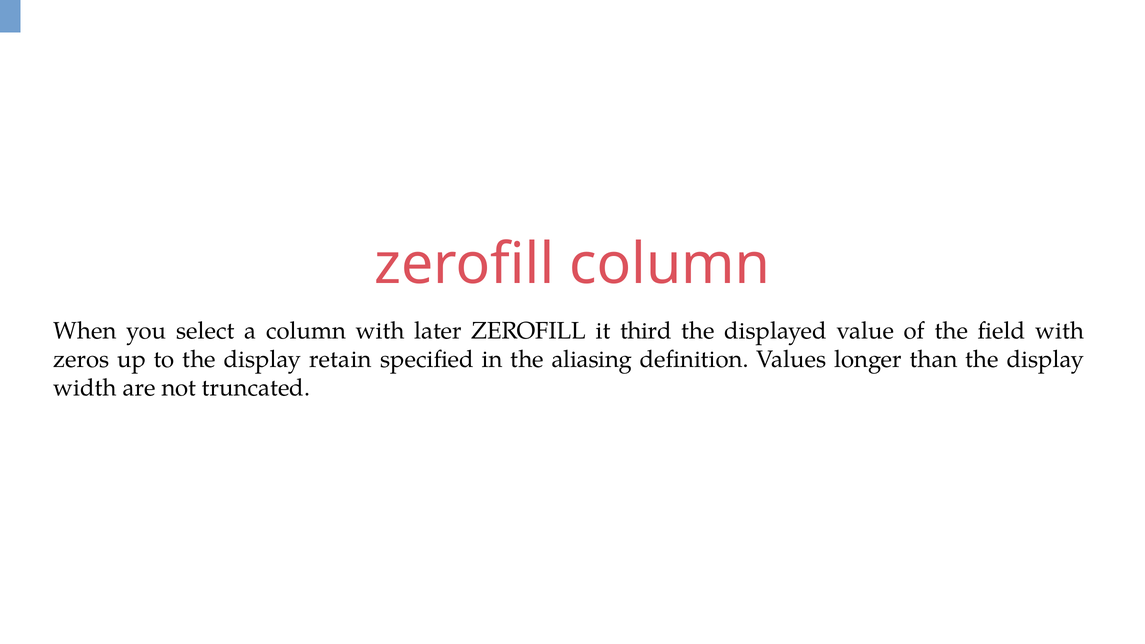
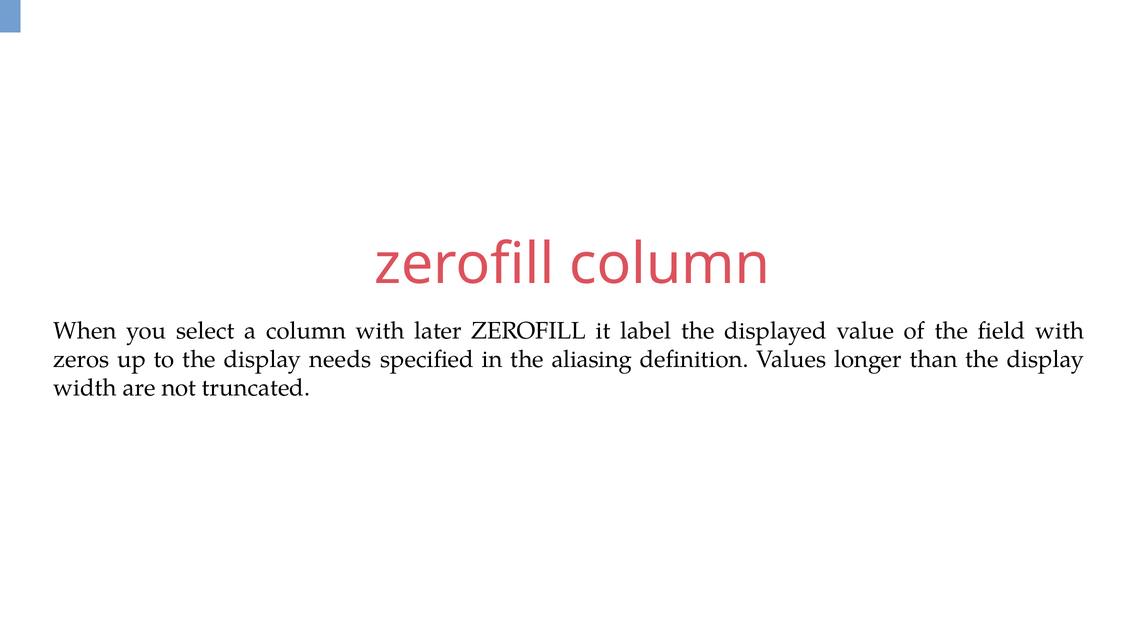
third: third -> label
retain: retain -> needs
